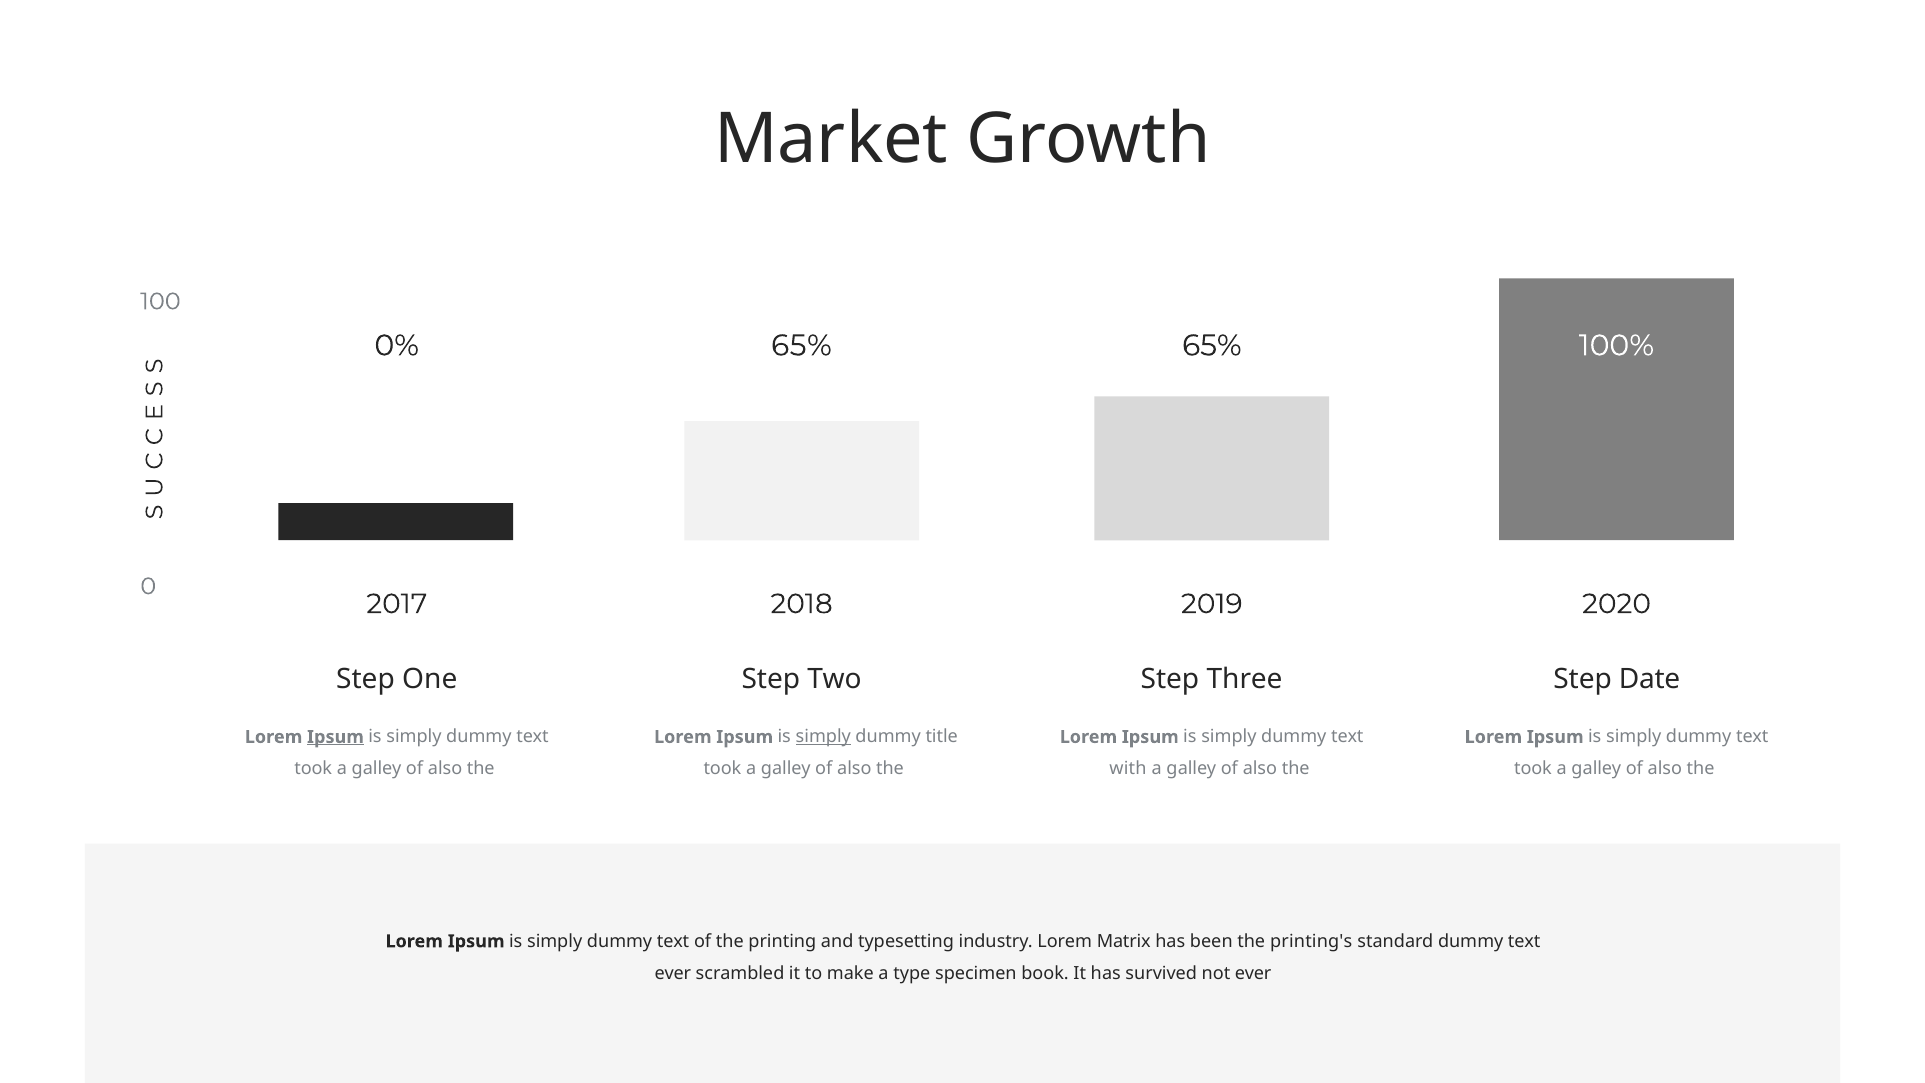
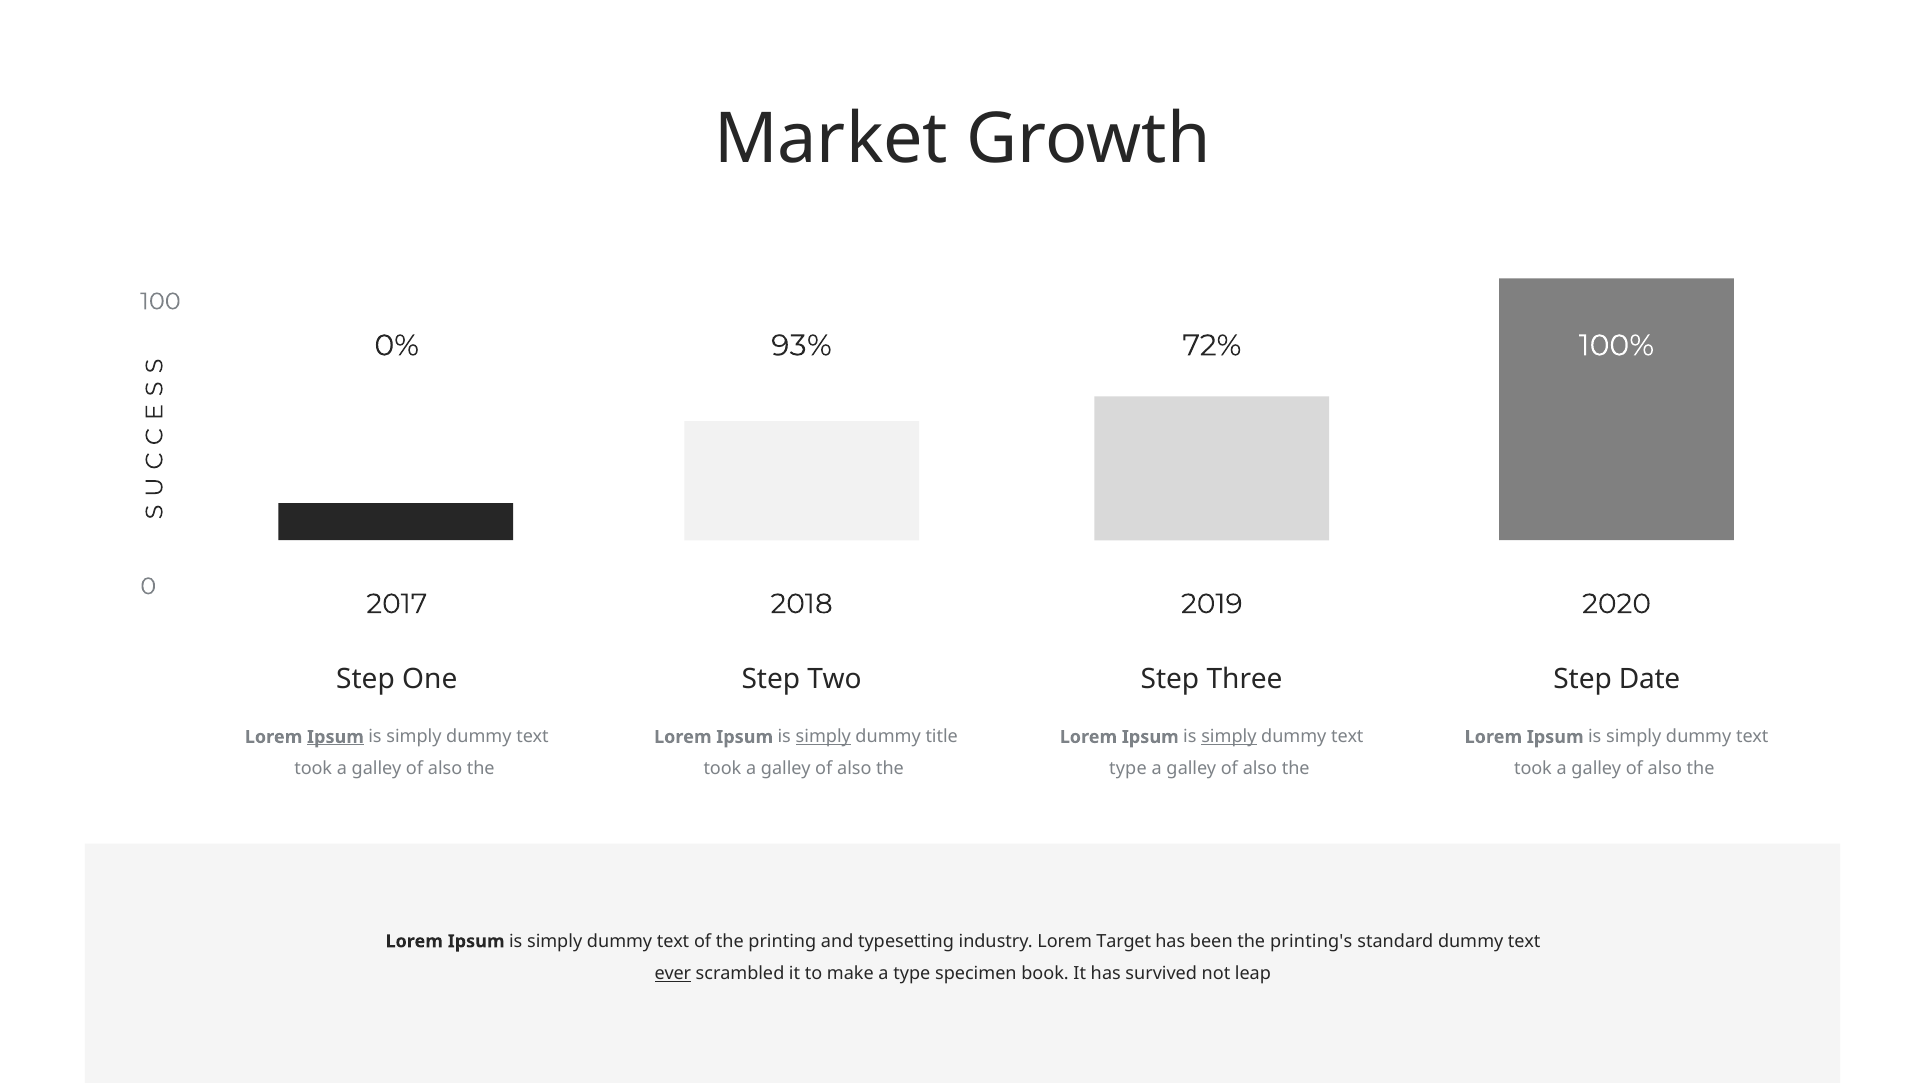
65% at (801, 345): 65% -> 93%
65% at (1212, 345): 65% -> 72%
simply at (1229, 737) underline: none -> present
with at (1128, 769): with -> type
Matrix: Matrix -> Target
ever at (673, 973) underline: none -> present
not ever: ever -> leap
